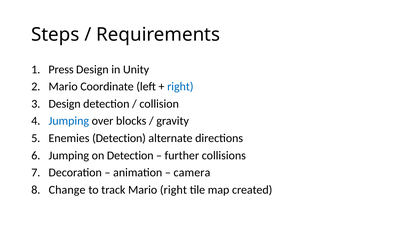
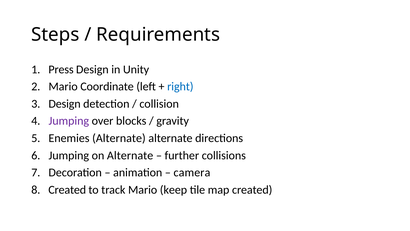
Jumping at (69, 121) colour: blue -> purple
Enemies Detection: Detection -> Alternate
on Detection: Detection -> Alternate
Change at (67, 189): Change -> Created
Mario right: right -> keep
